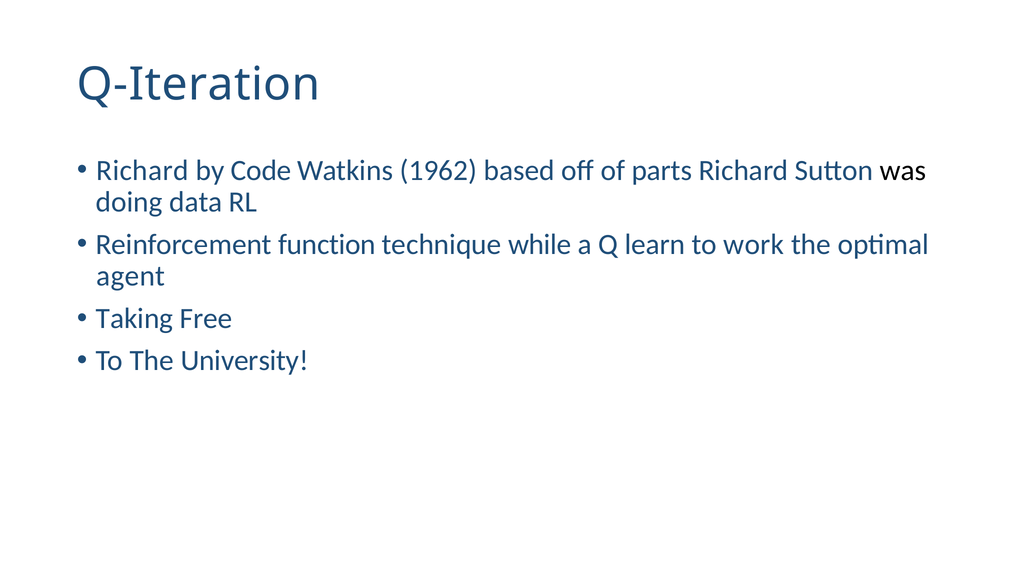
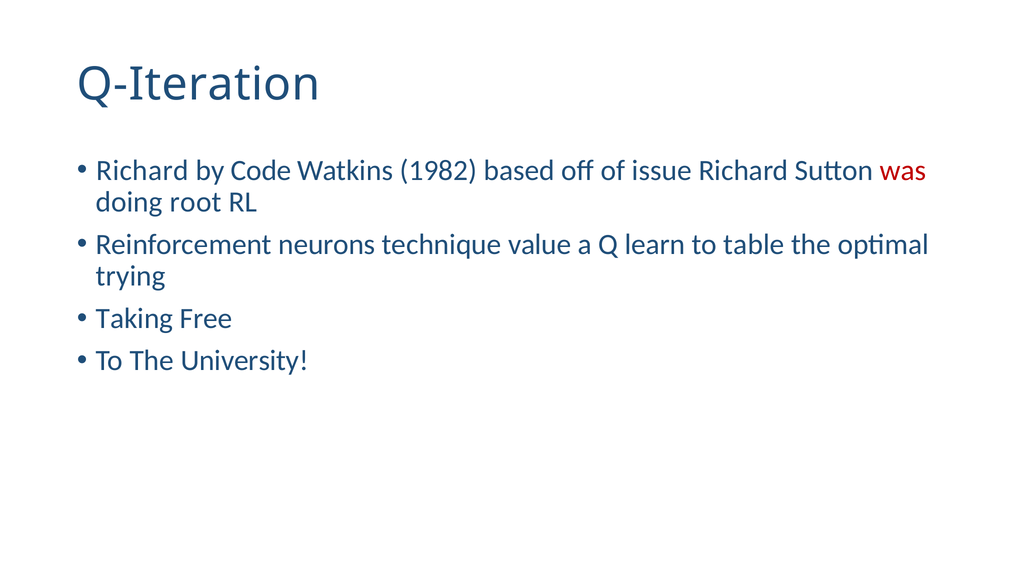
1962: 1962 -> 1982
parts: parts -> issue
was colour: black -> red
data: data -> root
function: function -> neurons
while: while -> value
work: work -> table
agent: agent -> trying
